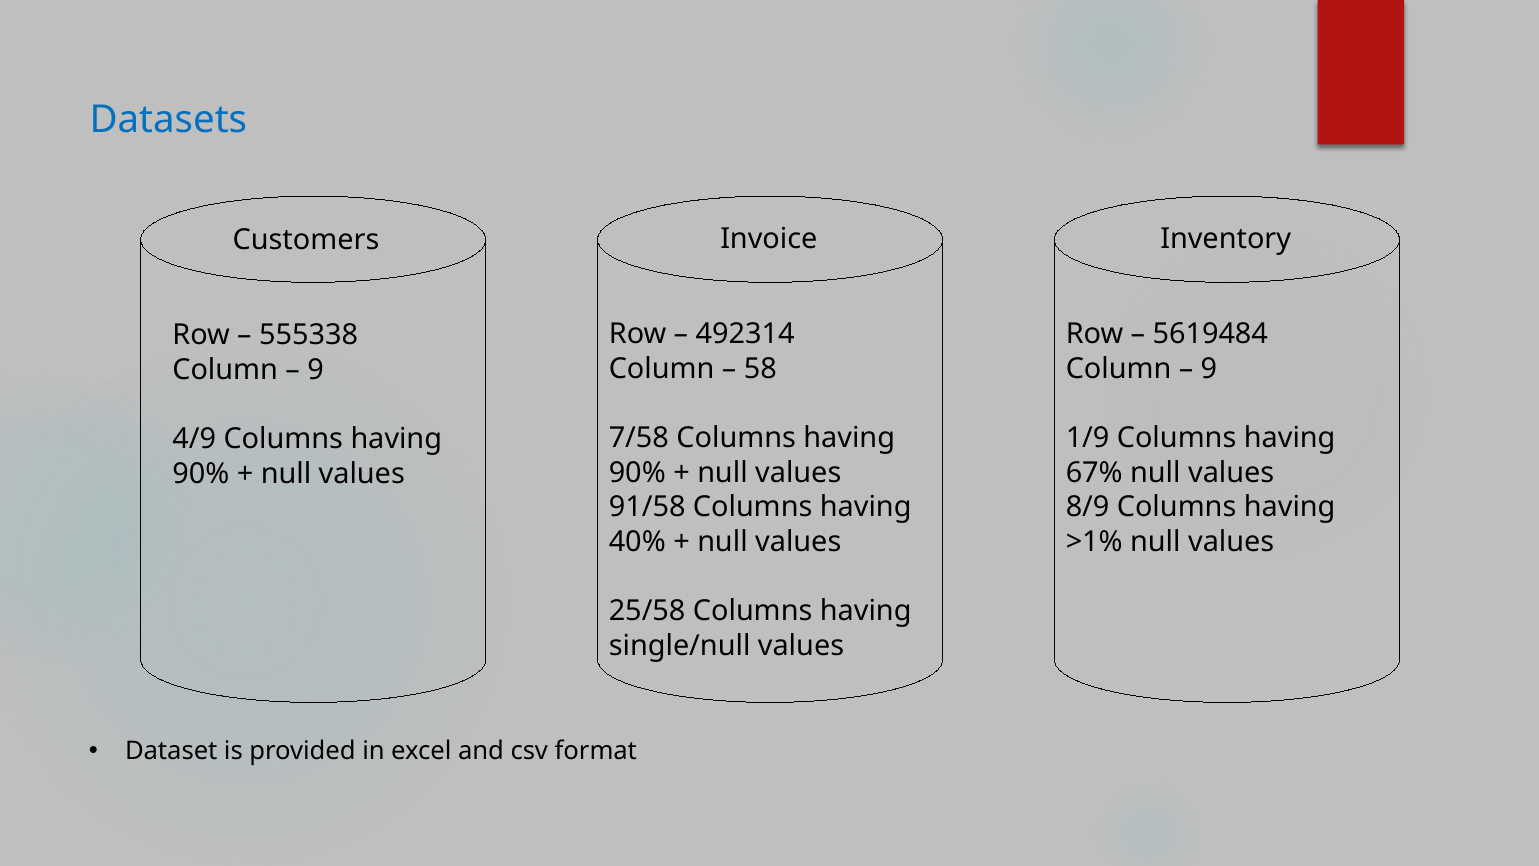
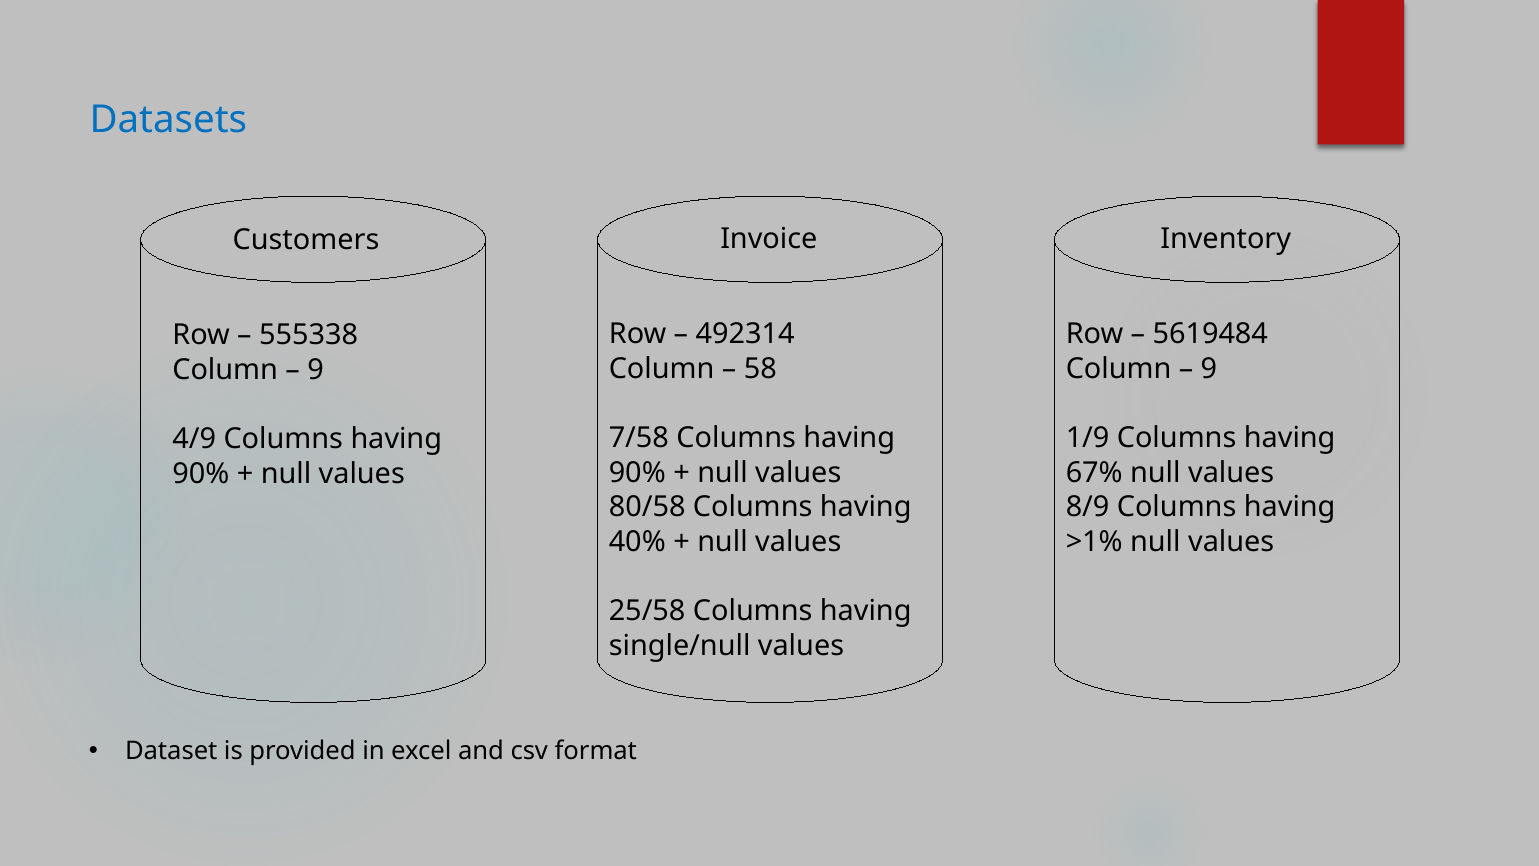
91/58: 91/58 -> 80/58
